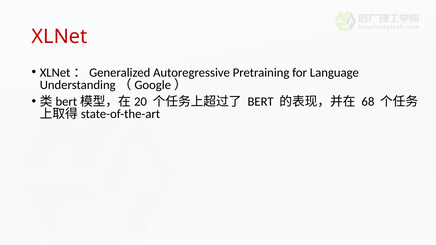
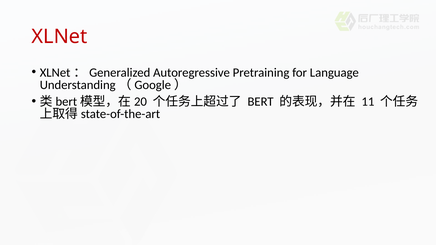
68: 68 -> 11
